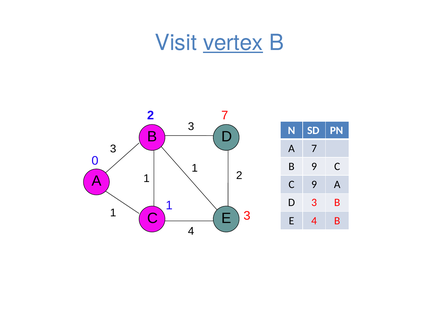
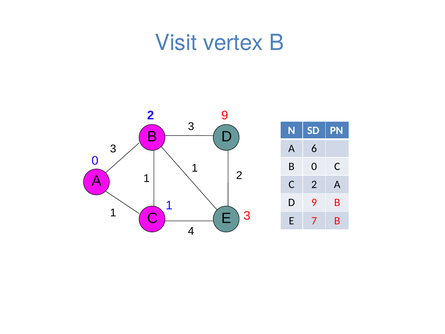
vertex underline: present -> none
2 7: 7 -> 9
A 7: 7 -> 6
B 9: 9 -> 0
C 9: 9 -> 2
D 3: 3 -> 9
E 4: 4 -> 7
